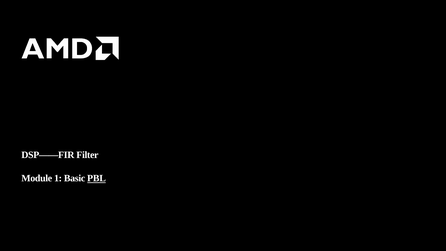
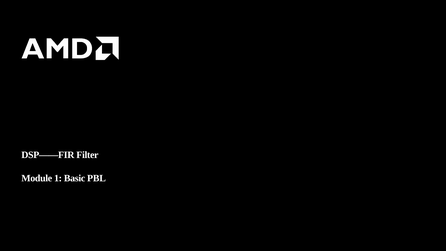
PBL underline: present -> none
